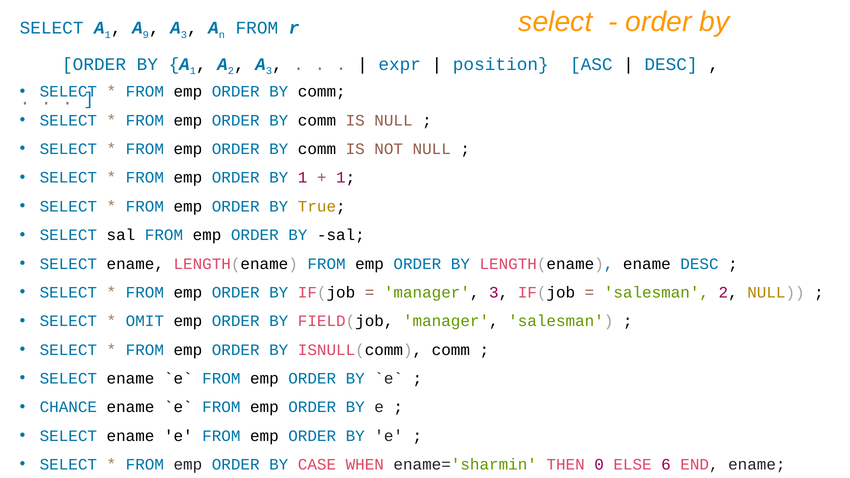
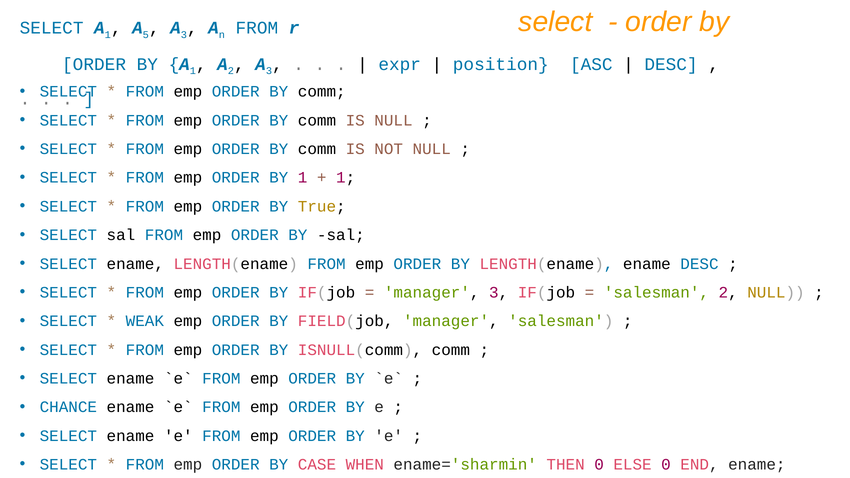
9: 9 -> 5
OMIT: OMIT -> WEAK
ELSE 6: 6 -> 0
